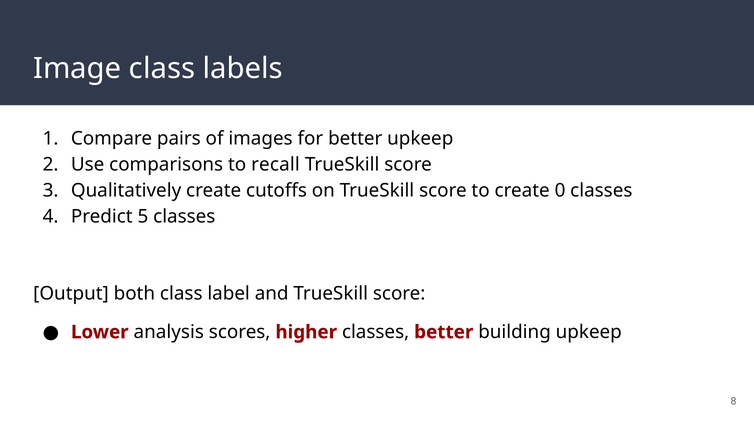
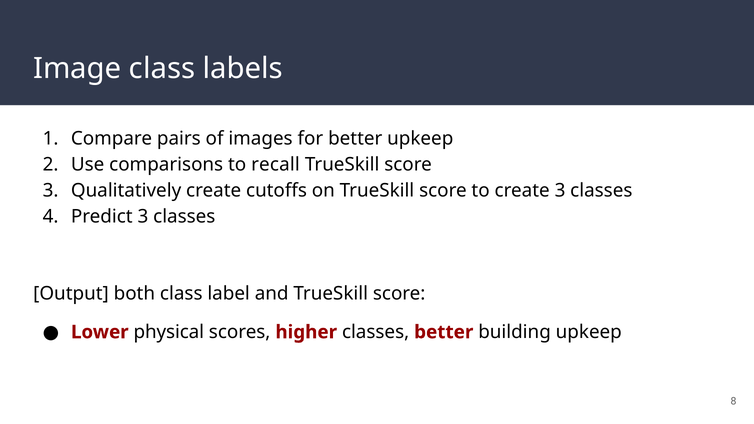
create 0: 0 -> 3
Predict 5: 5 -> 3
analysis: analysis -> physical
